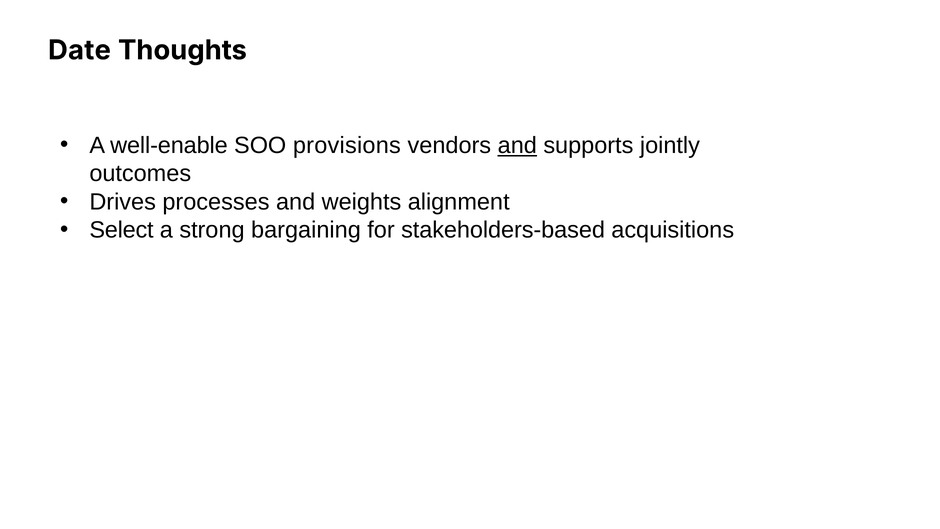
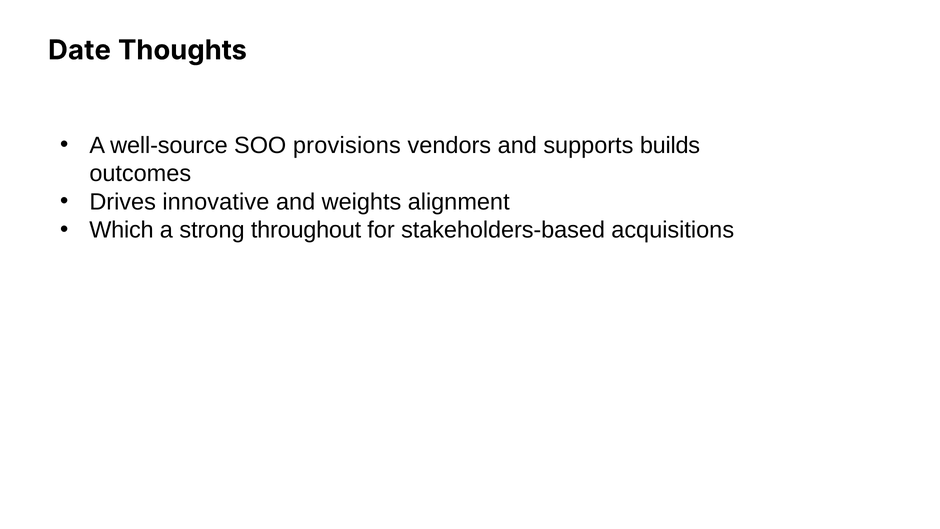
well-enable: well-enable -> well-source
and at (517, 145) underline: present -> none
jointly: jointly -> builds
processes: processes -> innovative
Select: Select -> Which
bargaining: bargaining -> throughout
